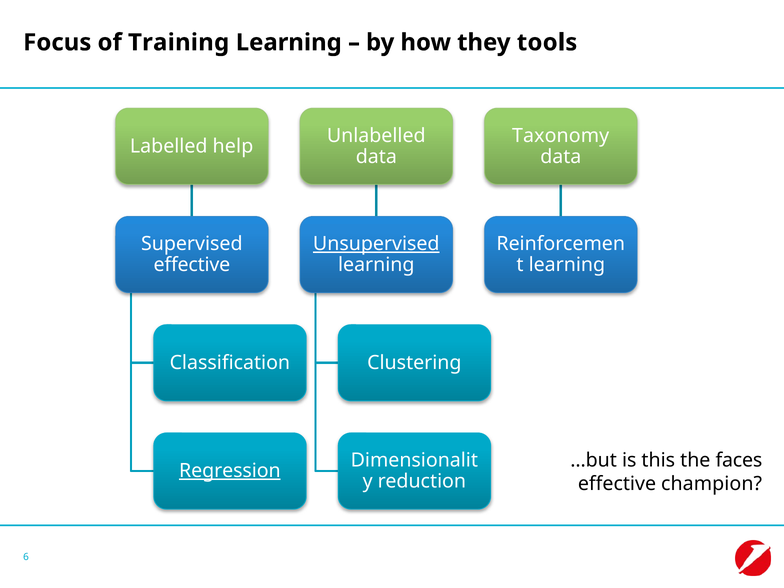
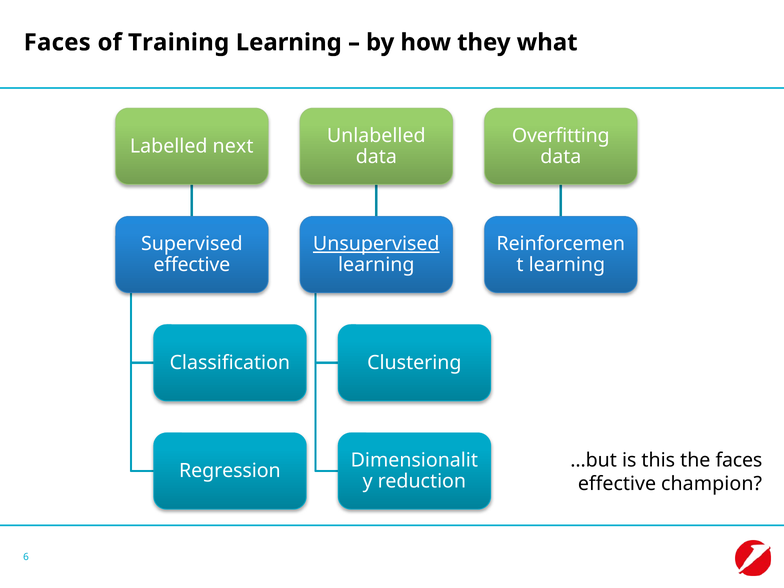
Focus at (57, 42): Focus -> Faces
tools: tools -> what
Taxonomy: Taxonomy -> Overfitting
help: help -> next
Regression underline: present -> none
